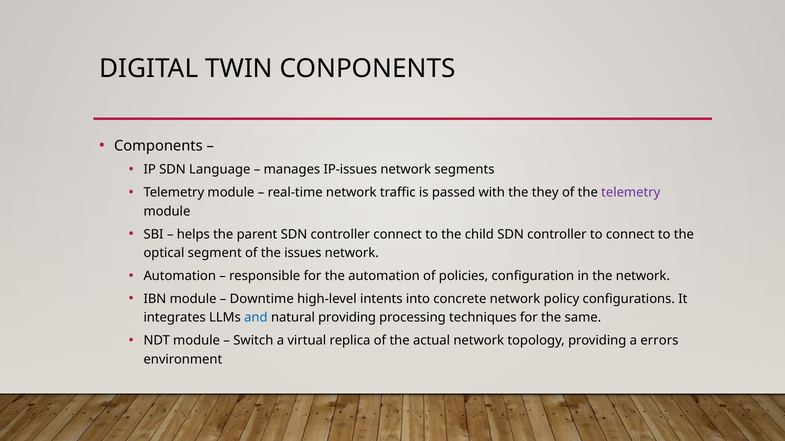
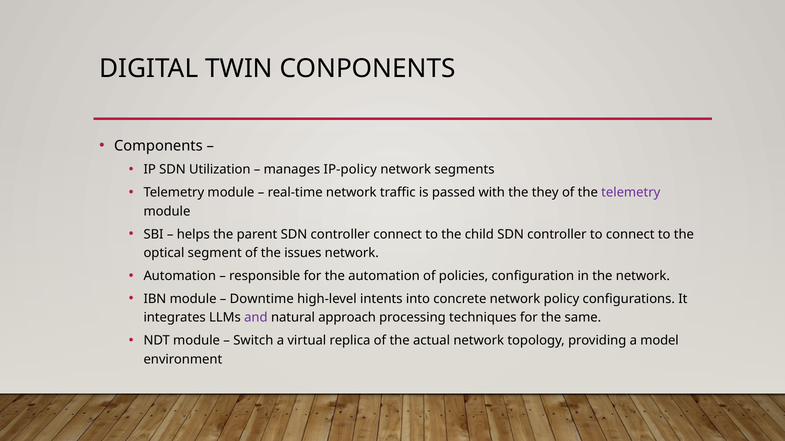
Language: Language -> Utilization
IP-issues: IP-issues -> IP-policy
and colour: blue -> purple
natural providing: providing -> approach
errors: errors -> model
